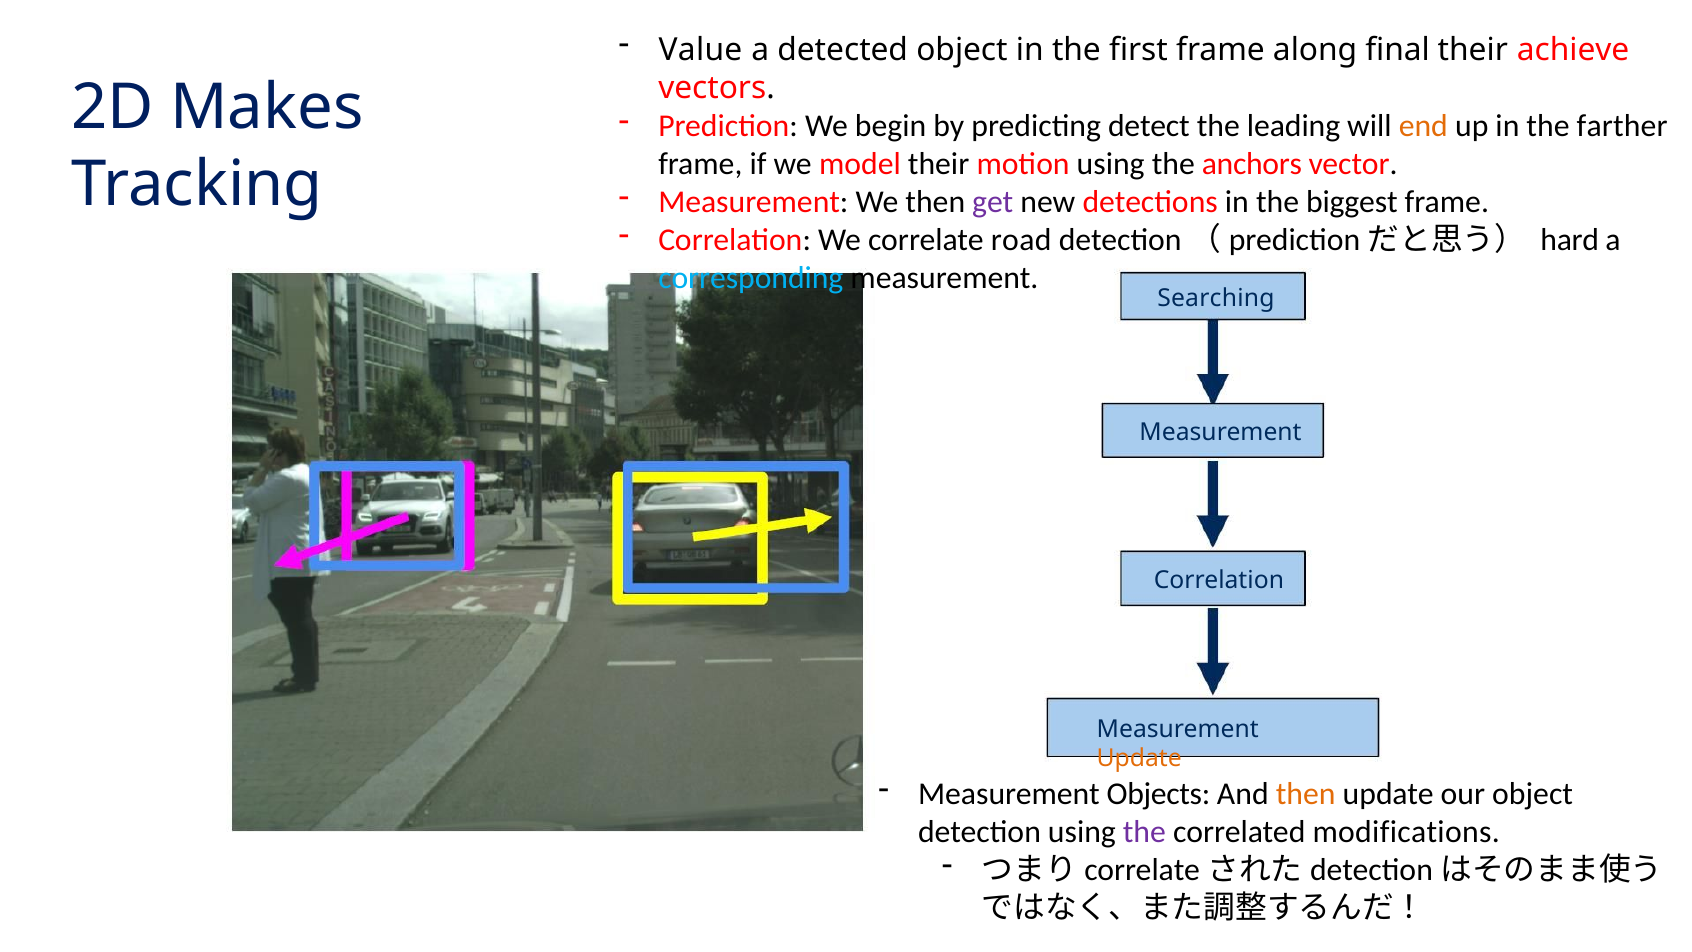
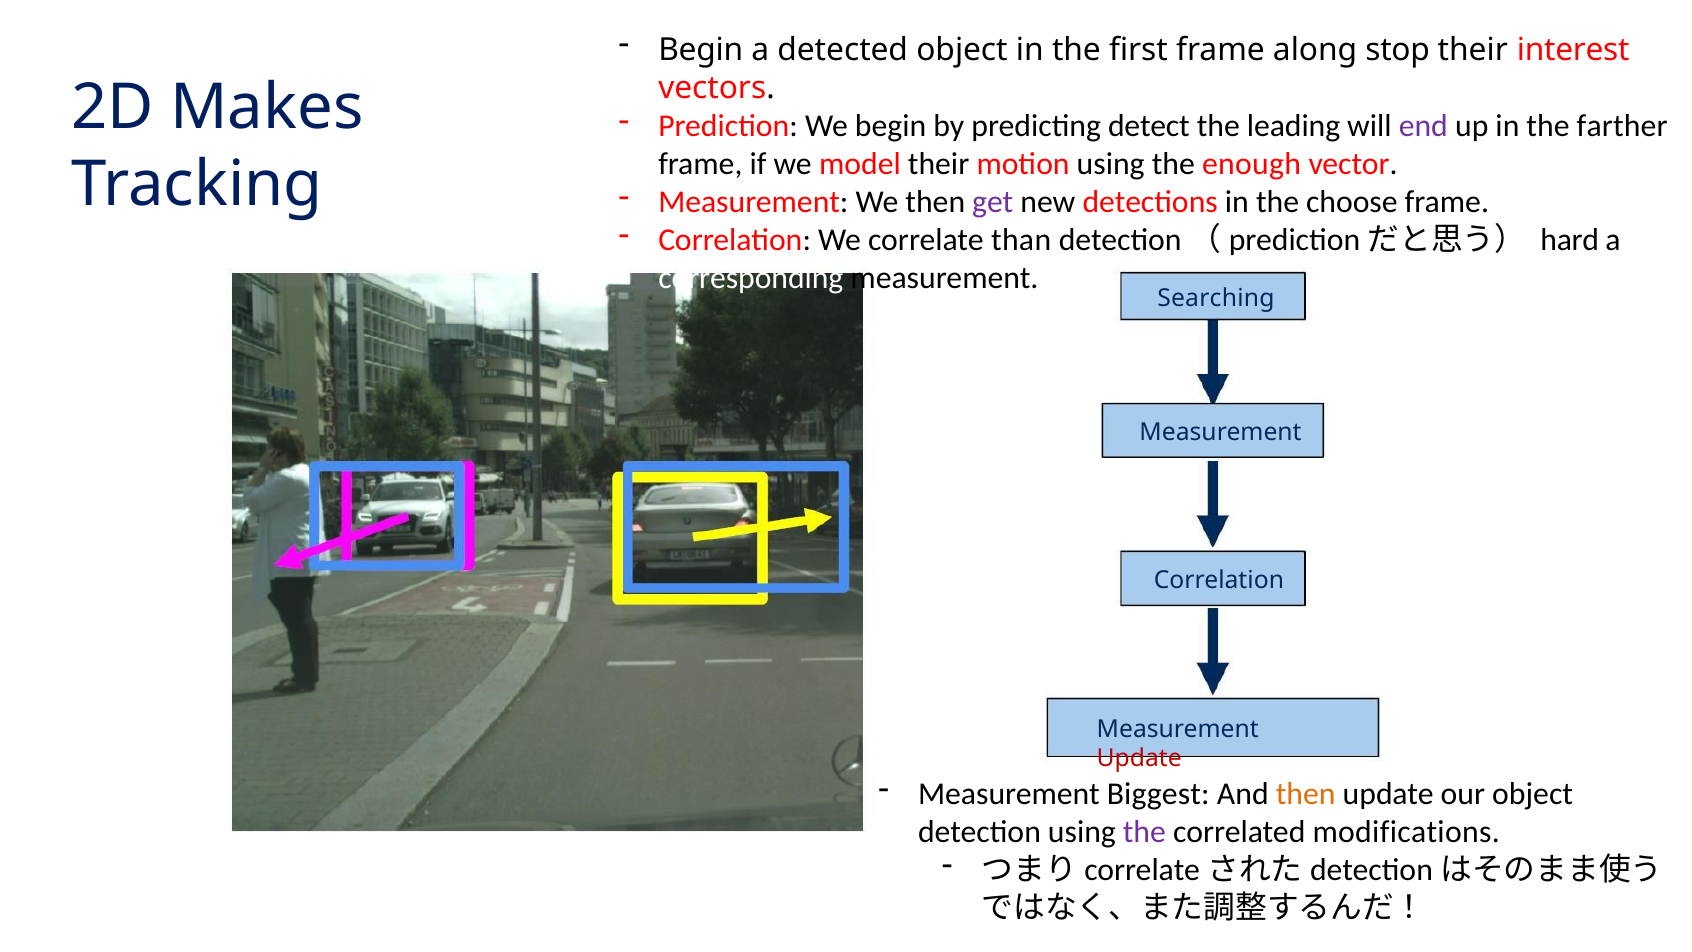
Value at (700, 50): Value -> Begin
final: final -> stop
achieve: achieve -> interest
end colour: orange -> purple
anchors: anchors -> enough
biggest: biggest -> choose
road: road -> than
corresponding colour: light blue -> white
Update at (1139, 758) colour: orange -> red
Objects: Objects -> Biggest
